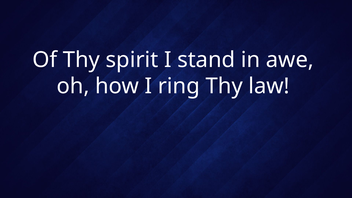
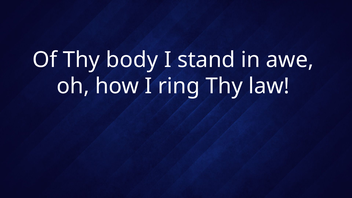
spirit: spirit -> body
